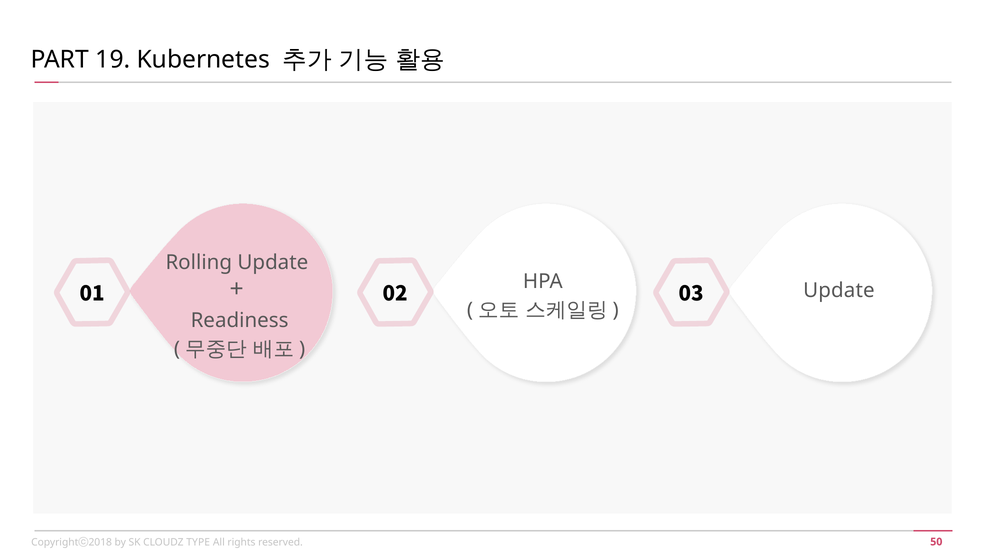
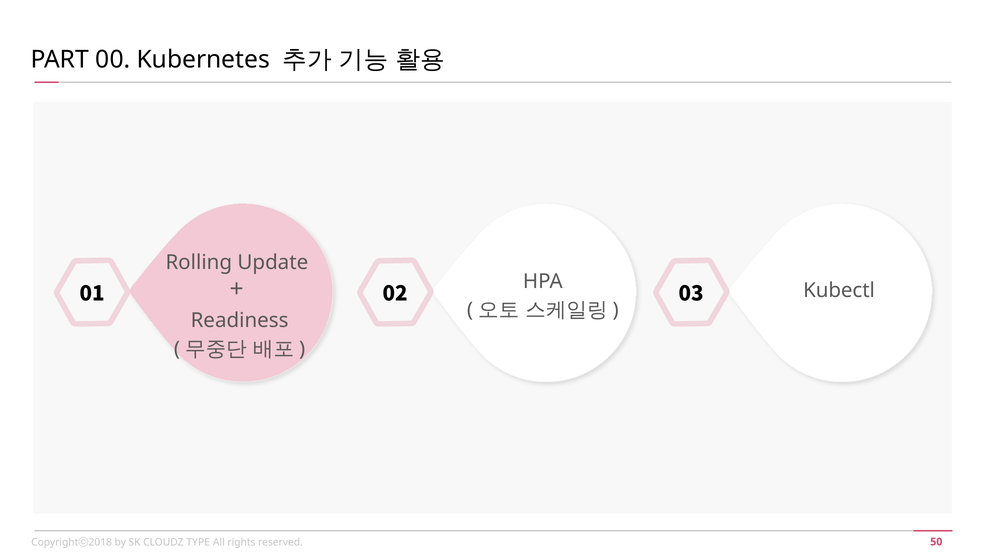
19: 19 -> 00
03 Update: Update -> Kubectl
